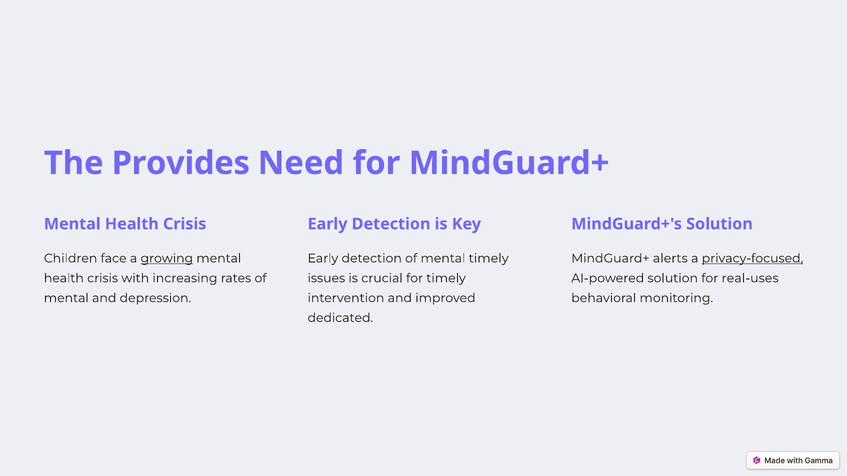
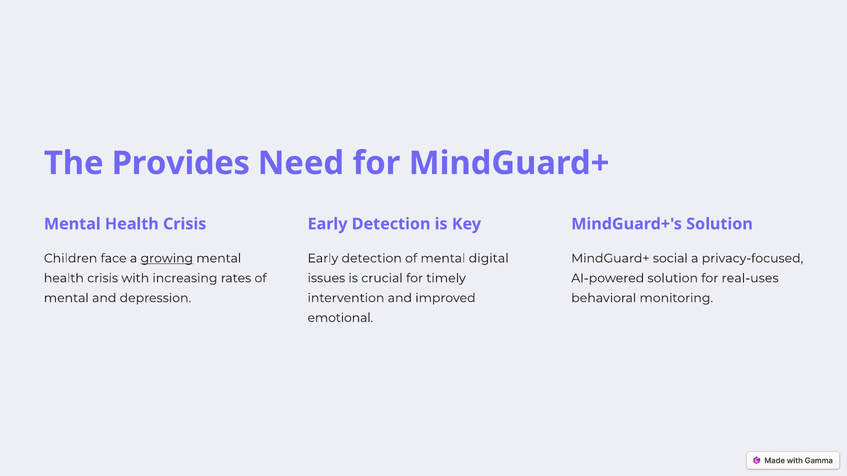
mental timely: timely -> digital
alerts: alerts -> social
privacy-focused underline: present -> none
dedicated: dedicated -> emotional
